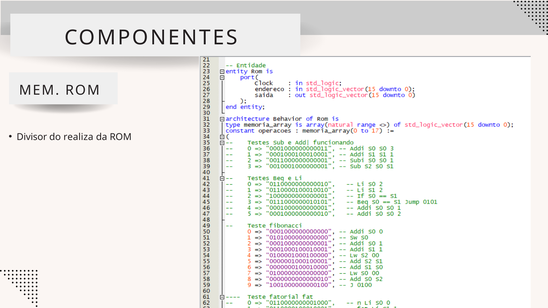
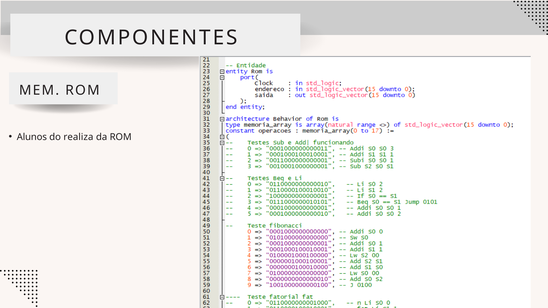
Divisor: Divisor -> Alunos
